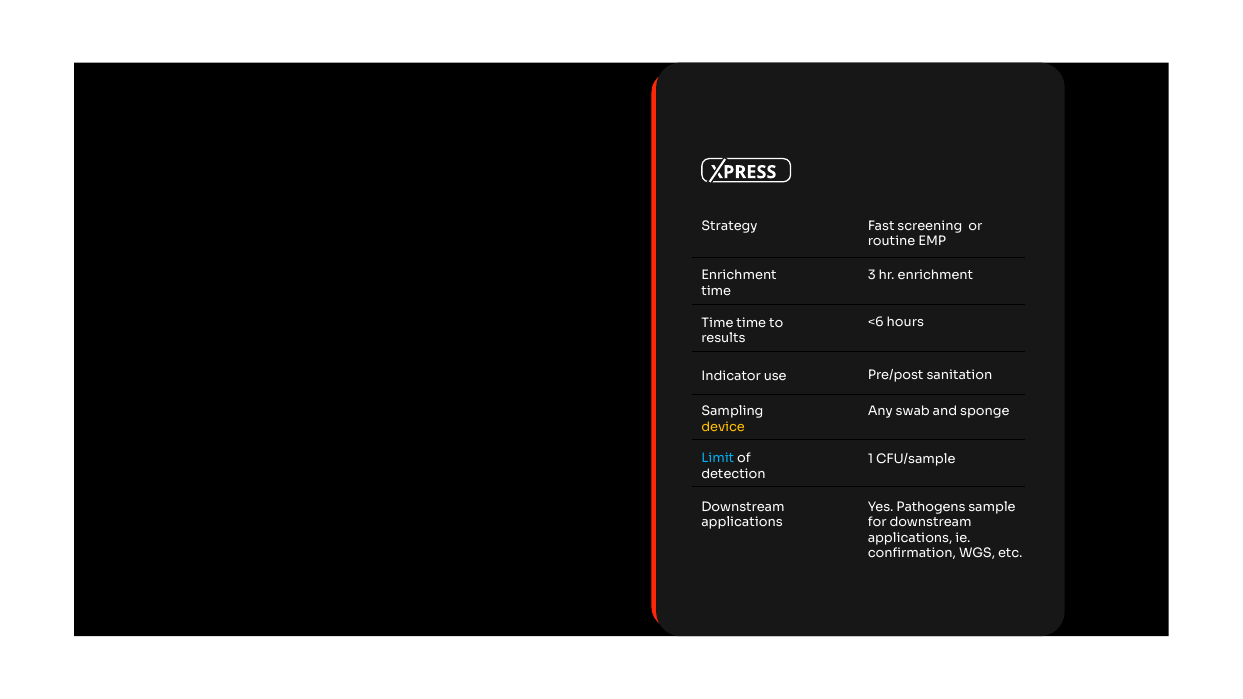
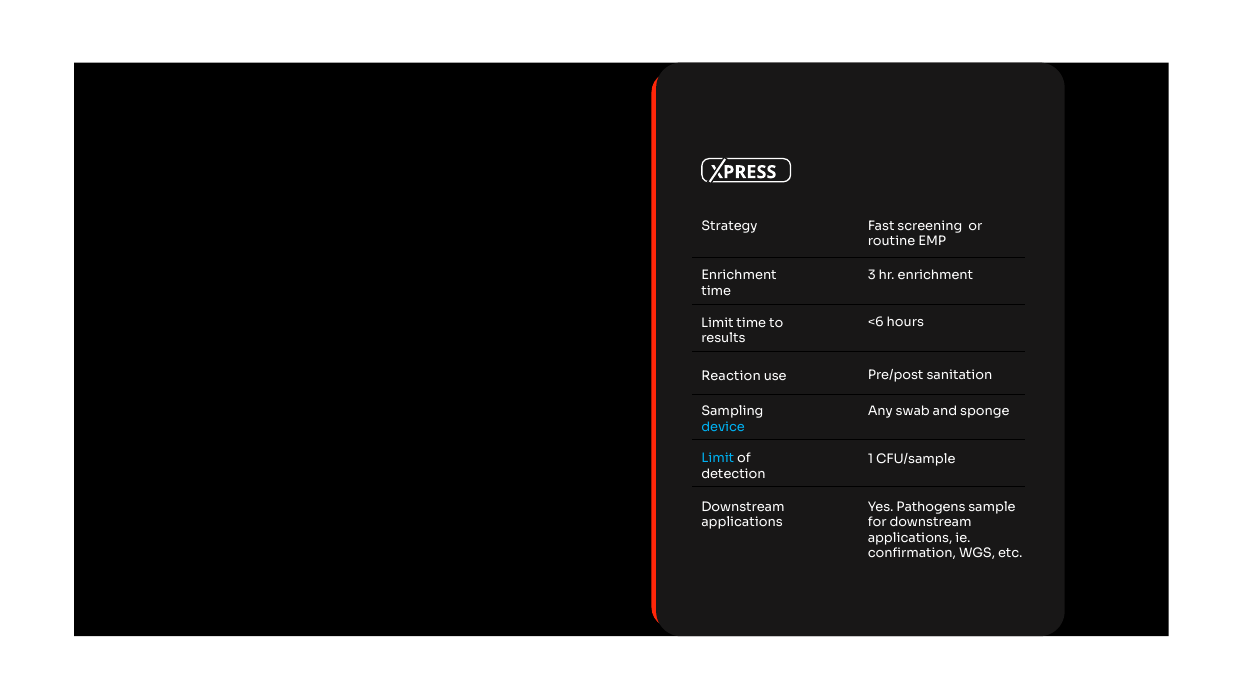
Time at (717, 323): Time -> Limit
Indicator: Indicator -> Reaction
device colour: yellow -> light blue
